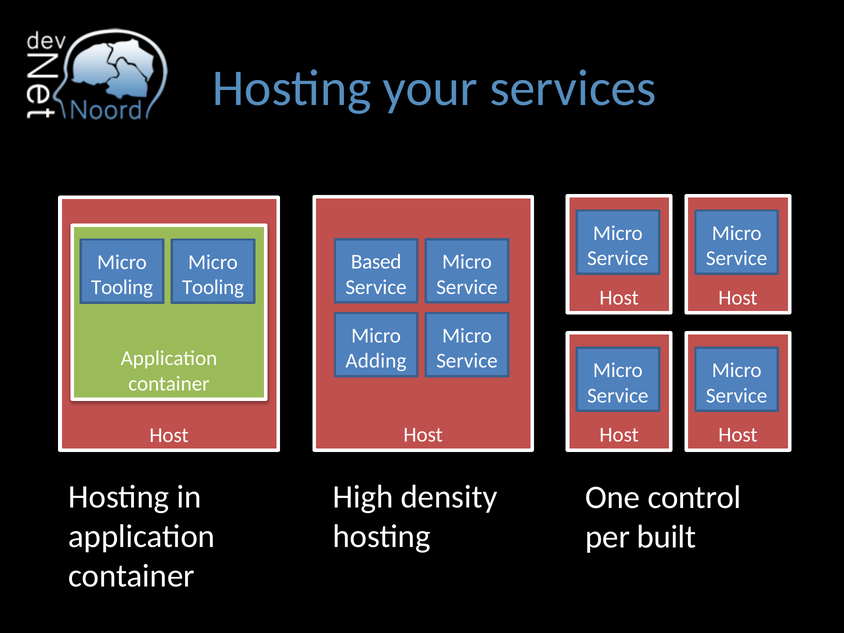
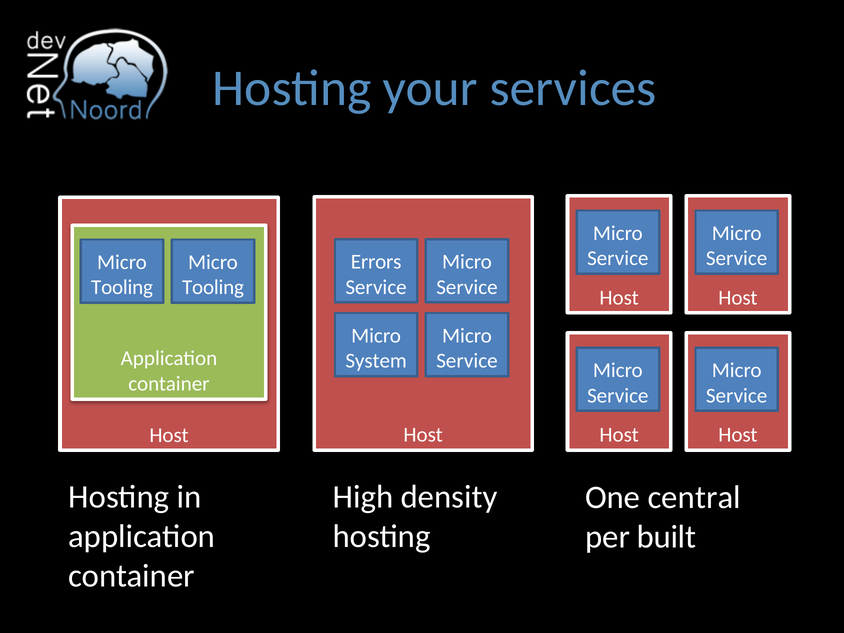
Based: Based -> Errors
Adding: Adding -> System
control: control -> central
